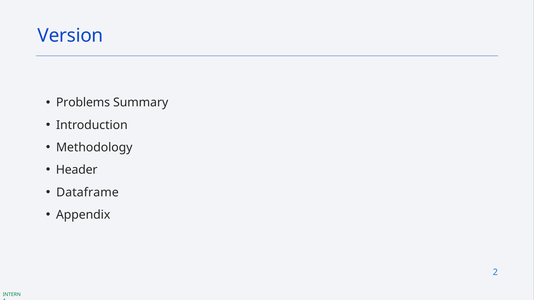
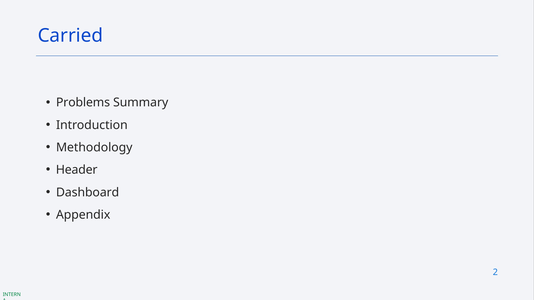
Version: Version -> Carried
Dataframe: Dataframe -> Dashboard
